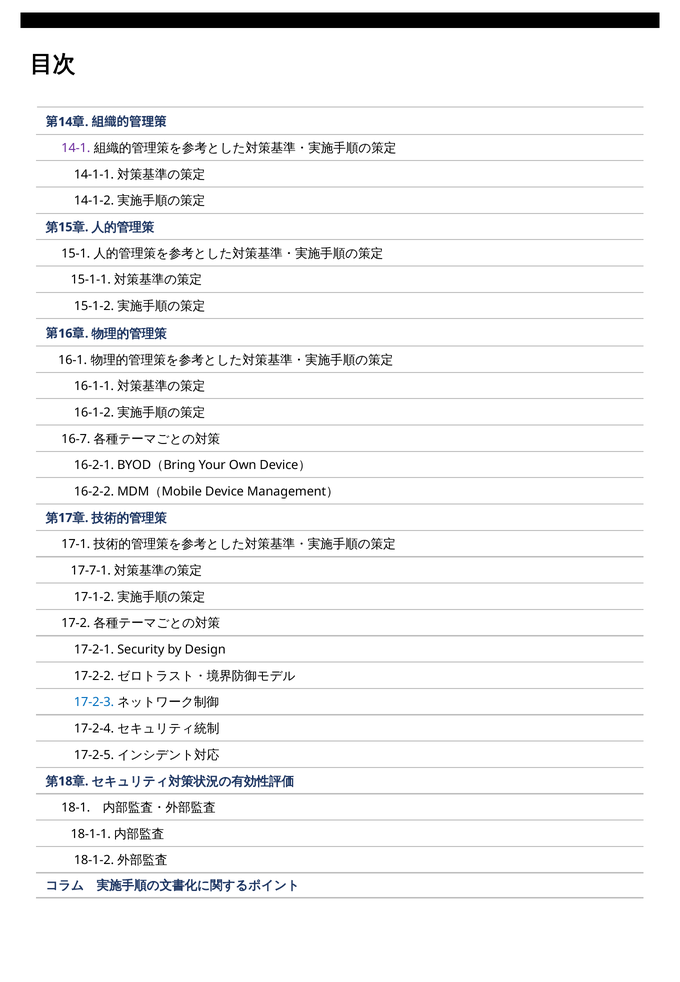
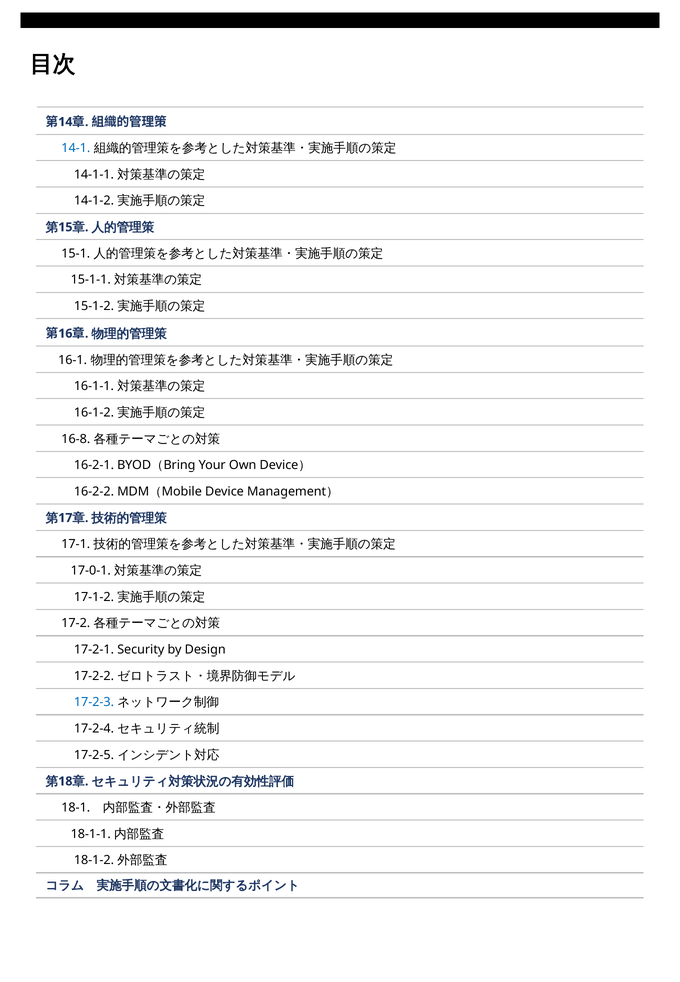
14-1 colour: purple -> blue
16-7: 16-7 -> 16-8
17-7-1: 17-7-1 -> 17-0-1
